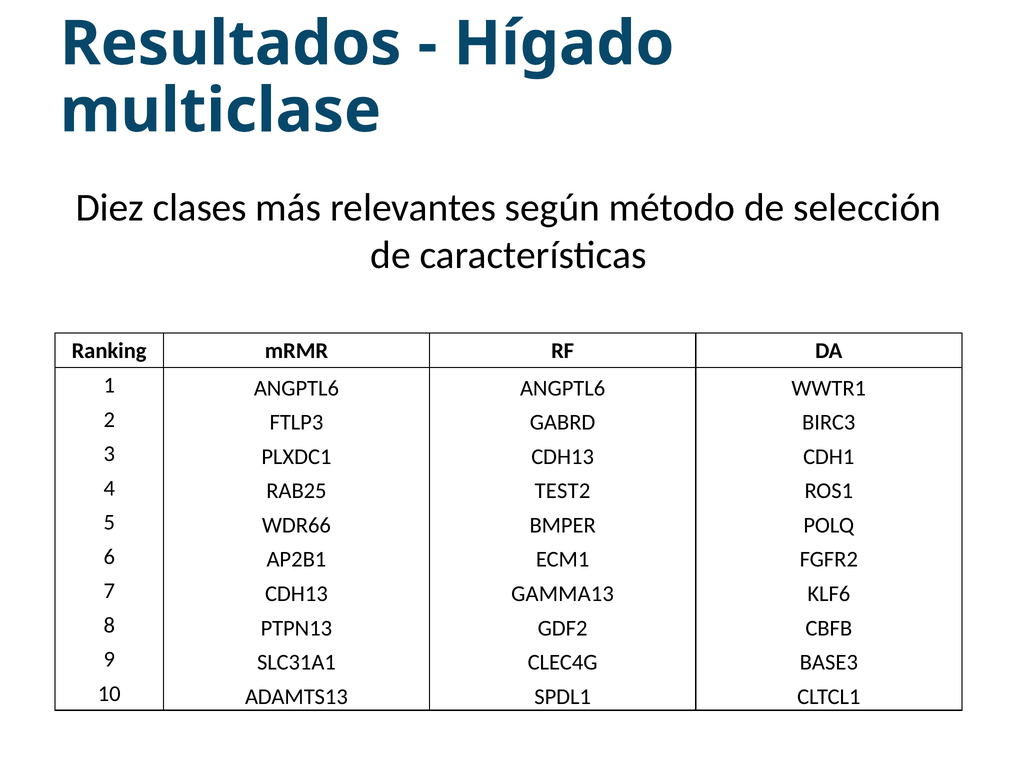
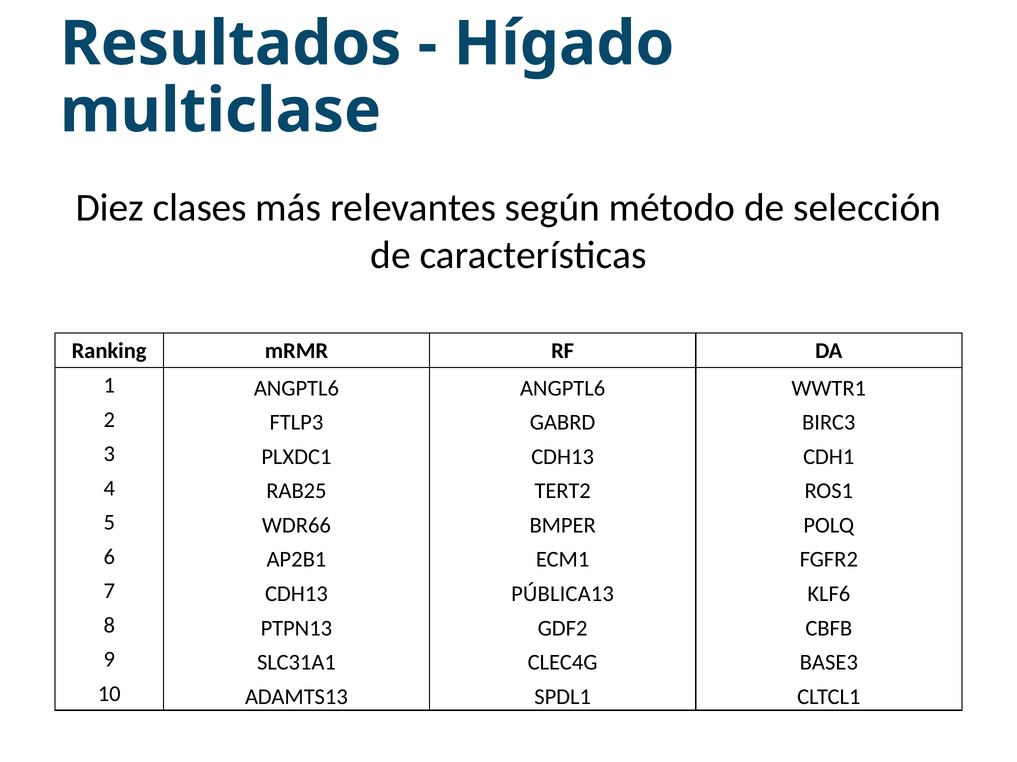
TEST2: TEST2 -> TERT2
GAMMA13: GAMMA13 -> PÚBLICA13
